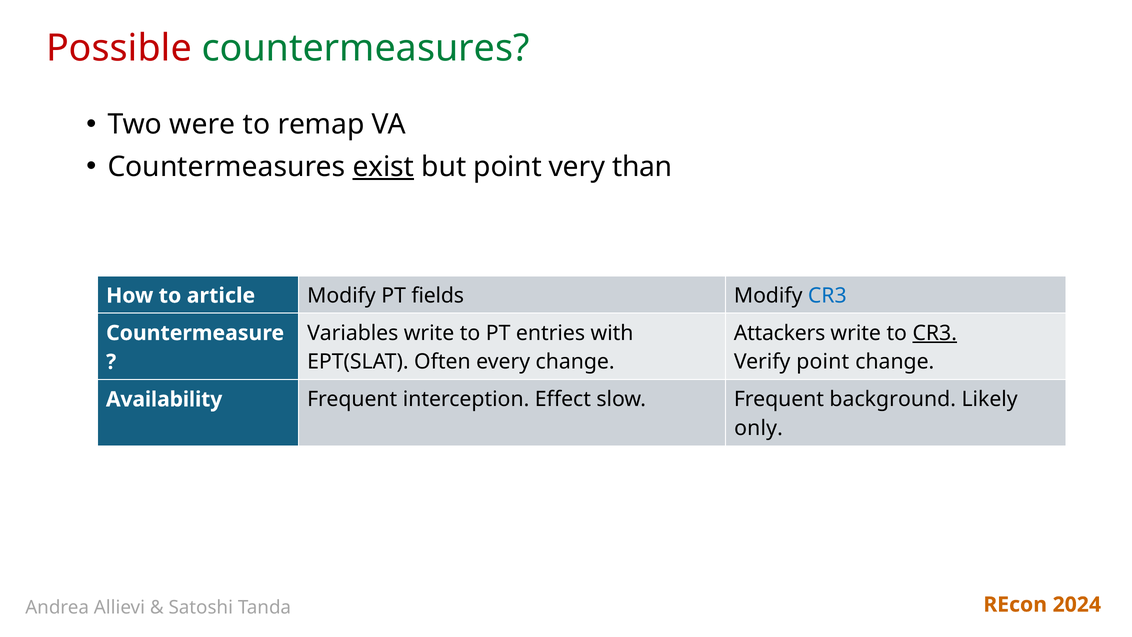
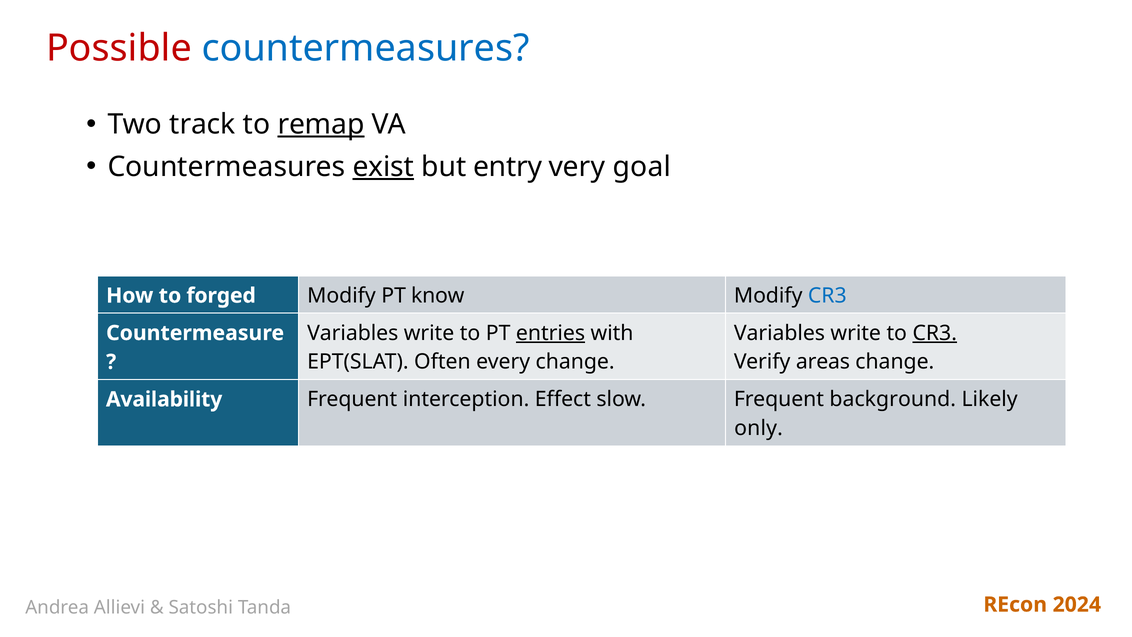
countermeasures at (366, 48) colour: green -> blue
were: were -> track
remap underline: none -> present
but point: point -> entry
than: than -> goal
article: article -> forged
fields: fields -> know
entries underline: none -> present
Attackers at (780, 333): Attackers -> Variables
Verify point: point -> areas
